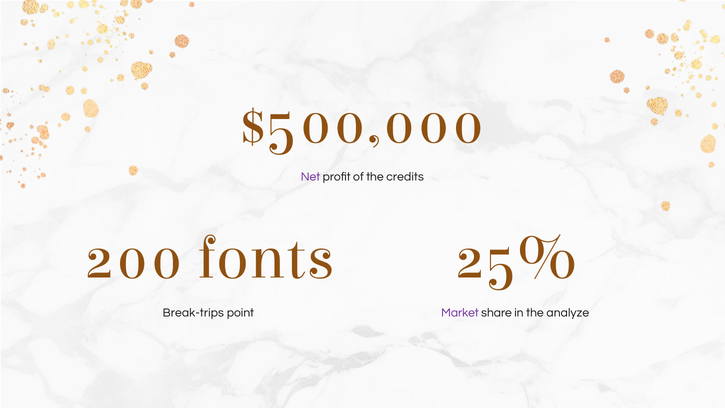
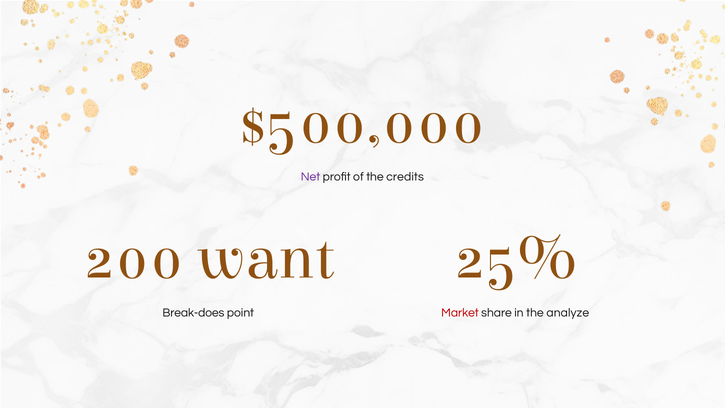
fonts: fonts -> want
Break-trips: Break-trips -> Break-does
Market colour: purple -> red
